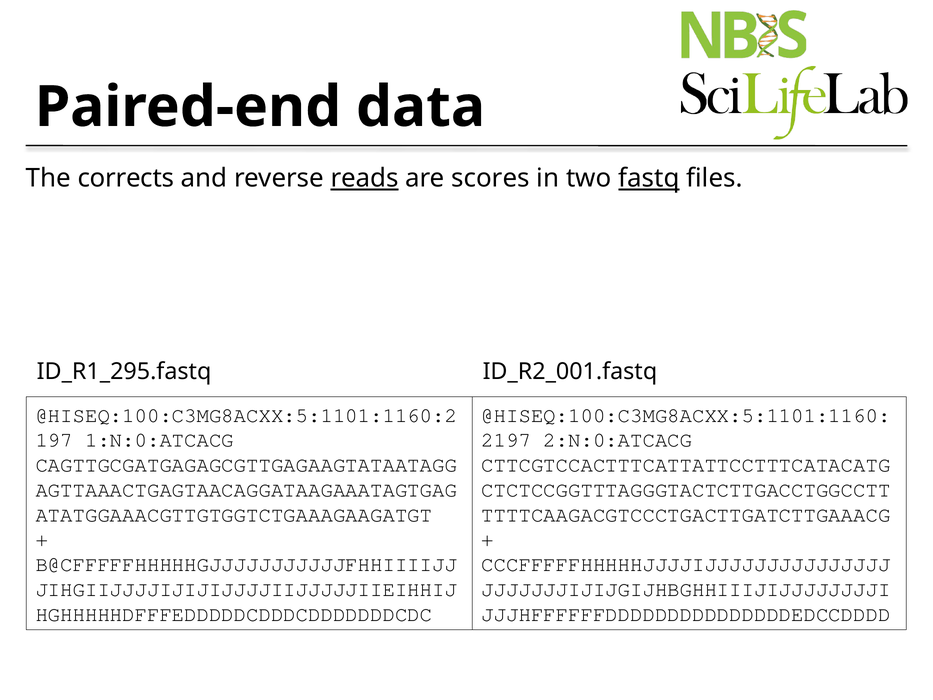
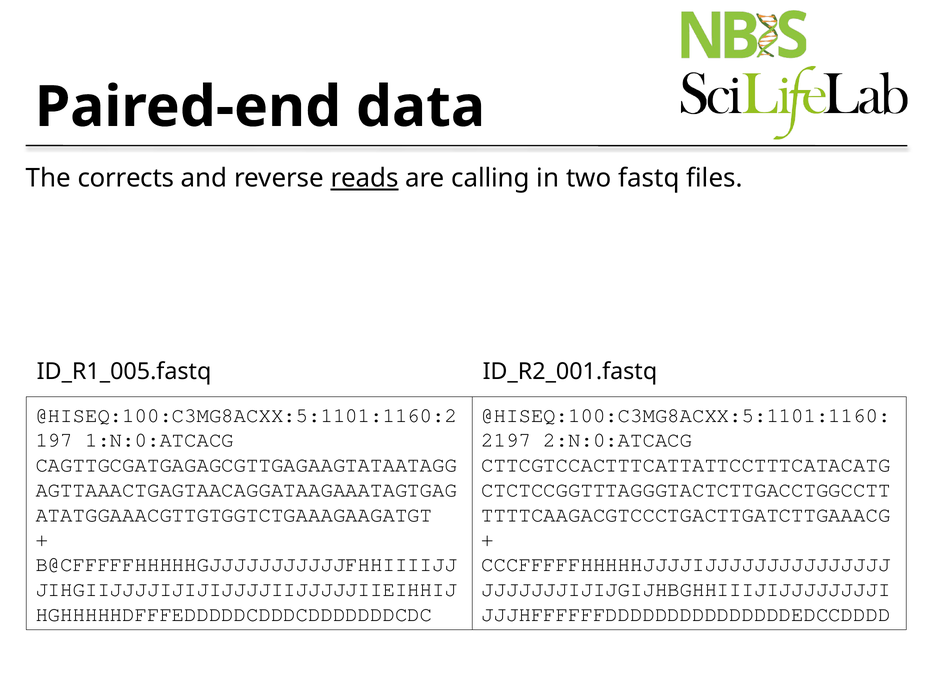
scores: scores -> calling
fastq underline: present -> none
ID_R1_295.fastq: ID_R1_295.fastq -> ID_R1_005.fastq
